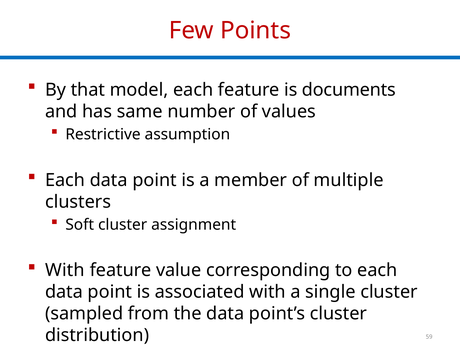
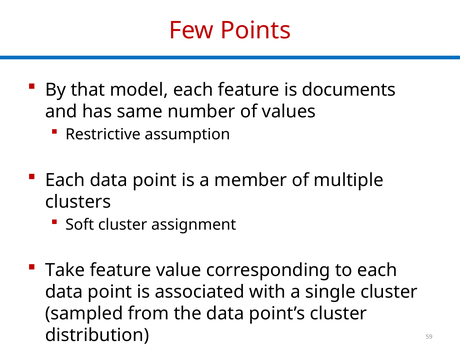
With at (65, 270): With -> Take
